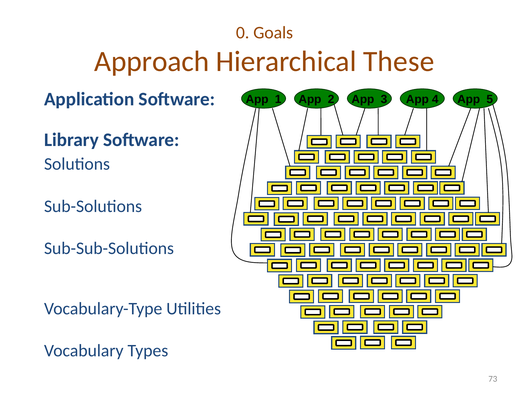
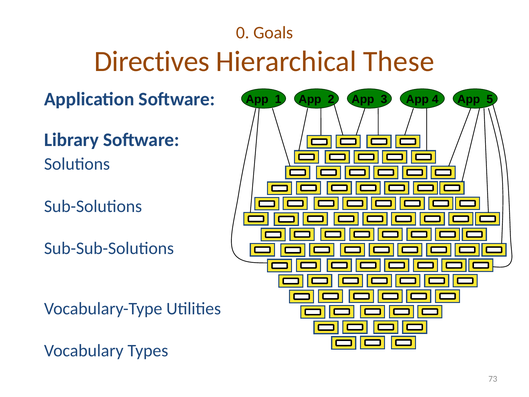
Approach: Approach -> Directives
